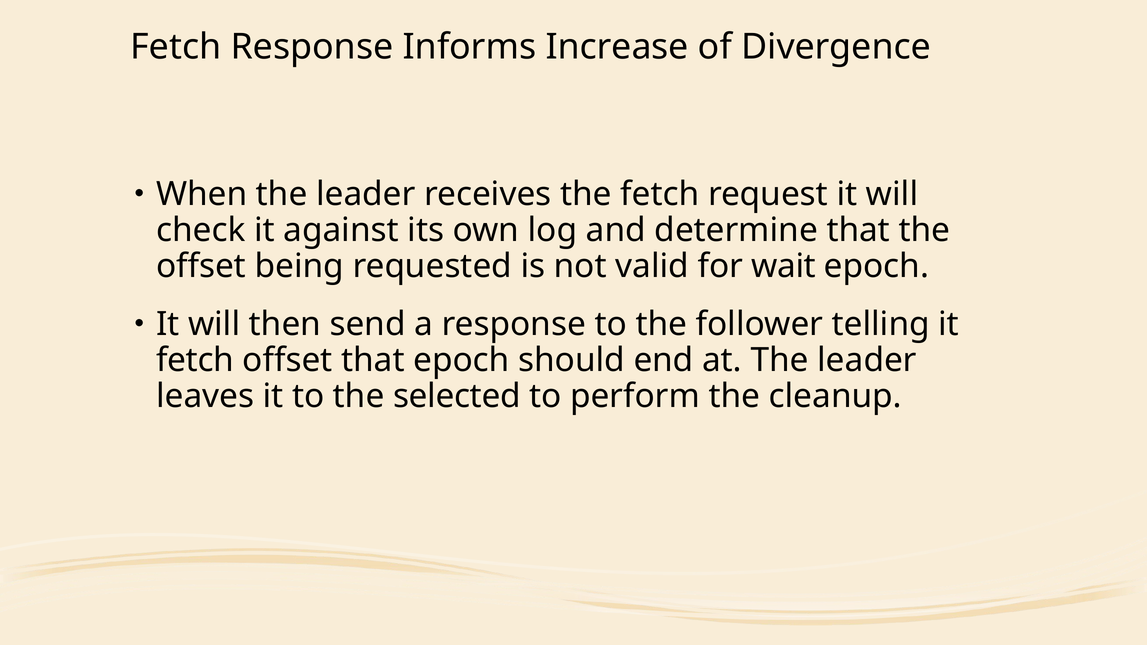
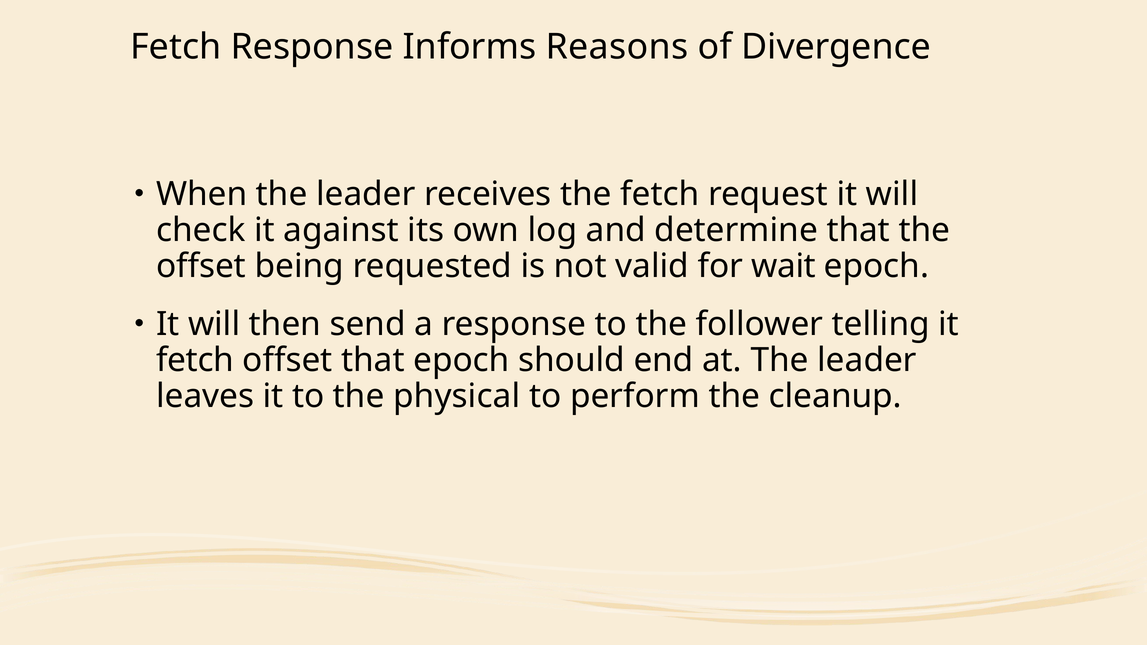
Increase: Increase -> Reasons
selected: selected -> physical
